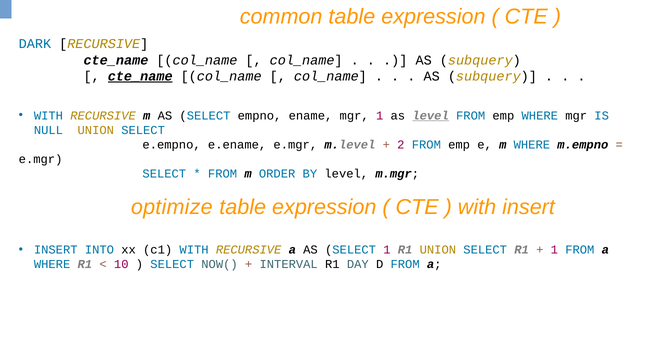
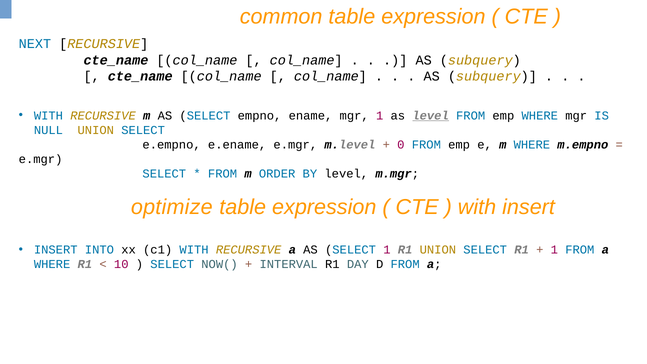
DARK: DARK -> NEXT
cte_name at (140, 76) underline: present -> none
2: 2 -> 0
